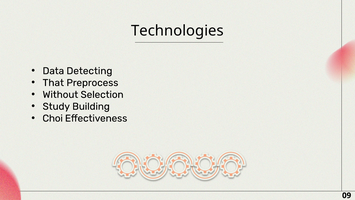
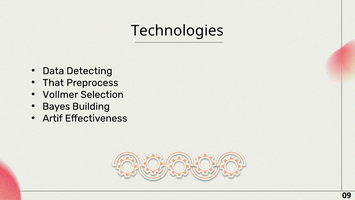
Without: Without -> Vollmer
Study: Study -> Bayes
Choi: Choi -> Artif
